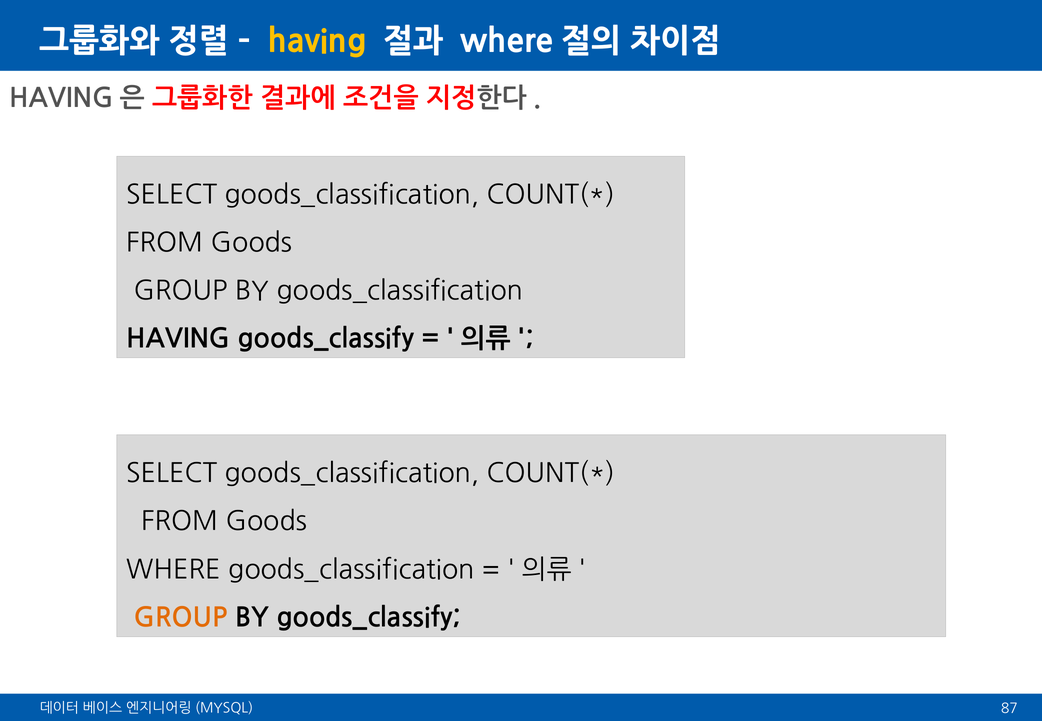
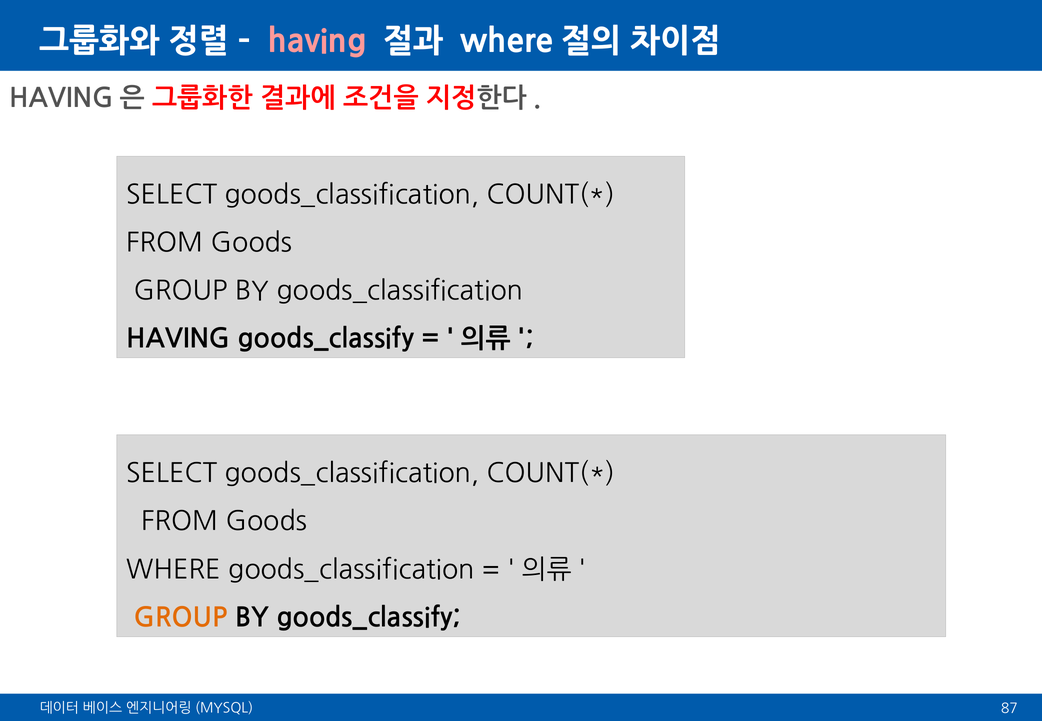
having at (317, 42) colour: yellow -> pink
